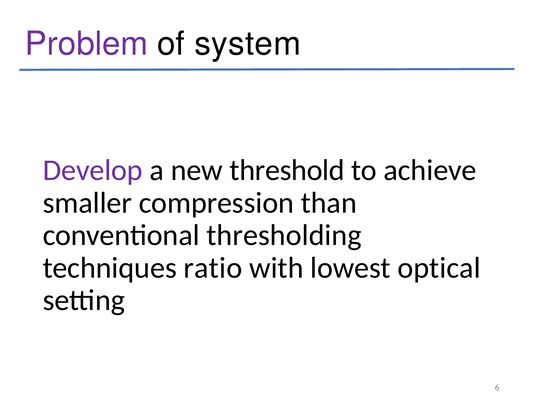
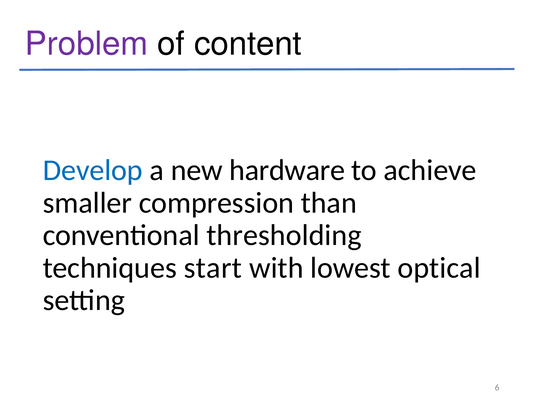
system: system -> content
Develop colour: purple -> blue
threshold: threshold -> hardware
ratio: ratio -> start
